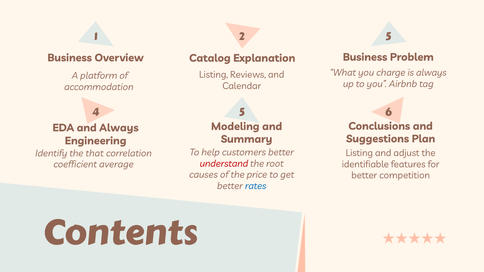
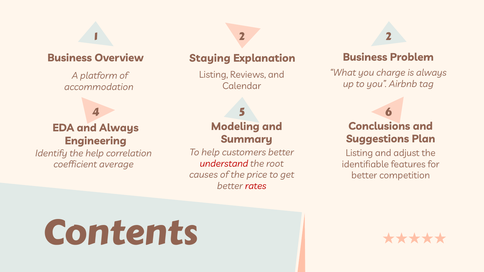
1 5: 5 -> 2
Catalog: Catalog -> Staying
the that: that -> help
rates colour: blue -> red
